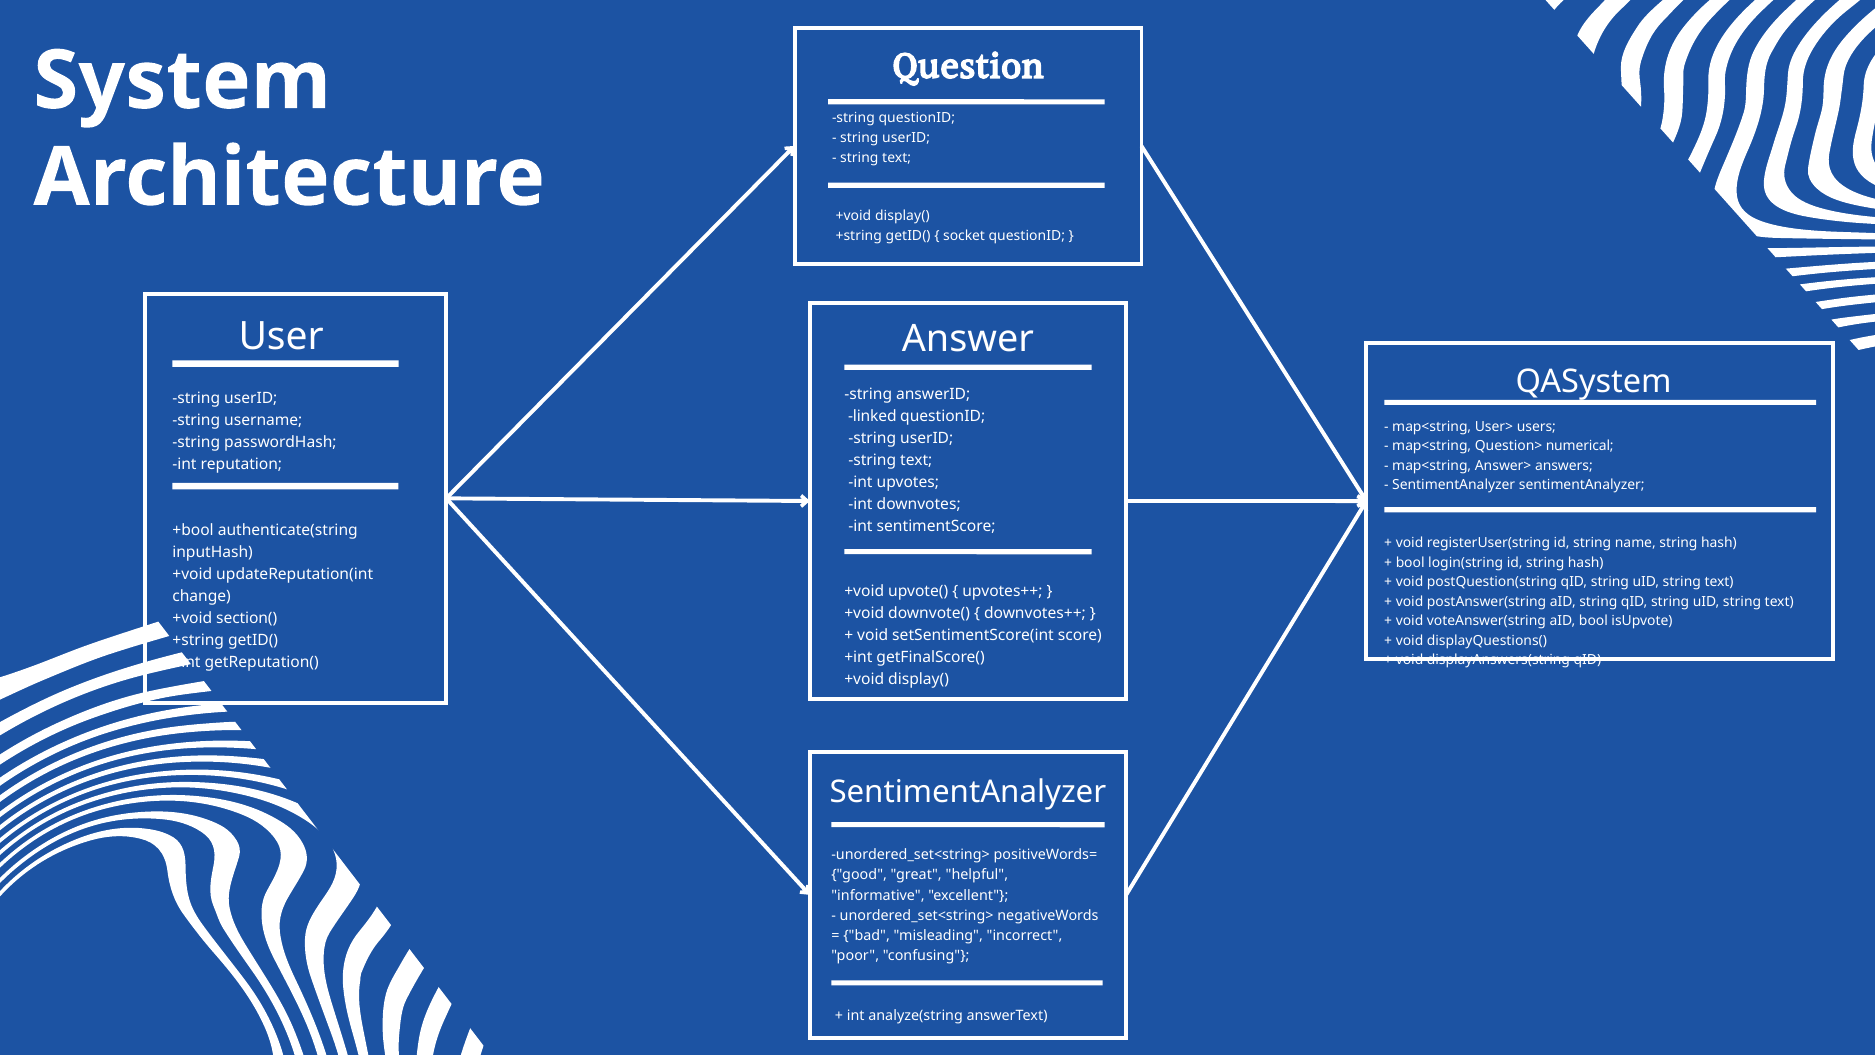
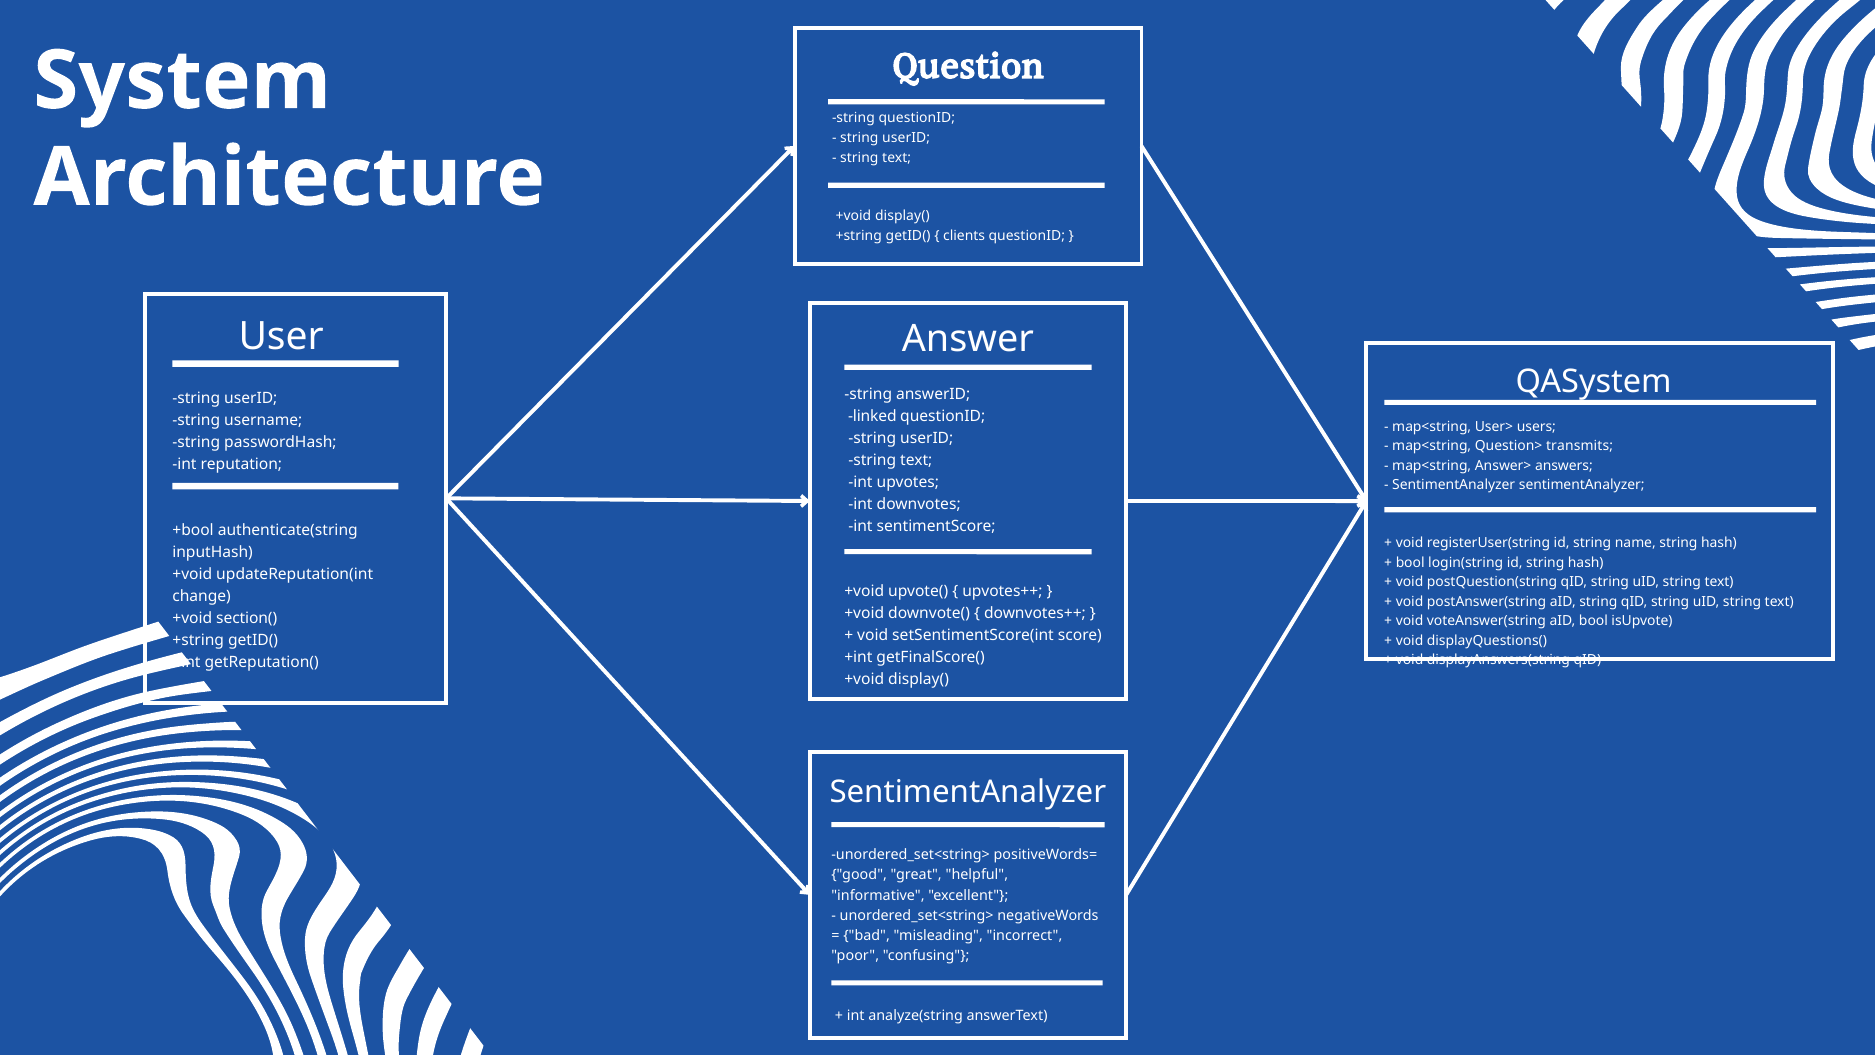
socket: socket -> clients
numerical: numerical -> transmits
